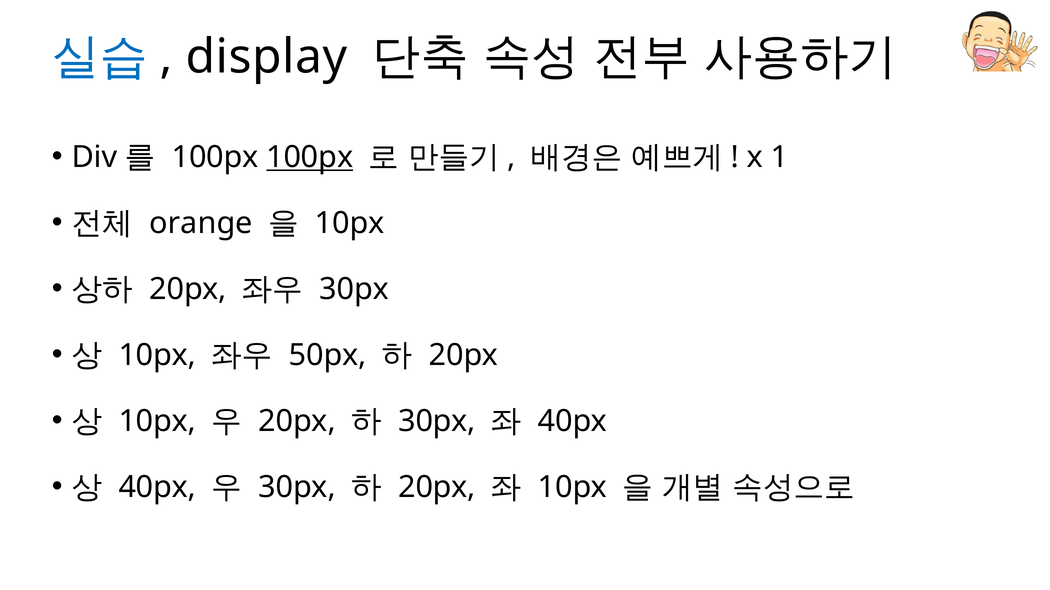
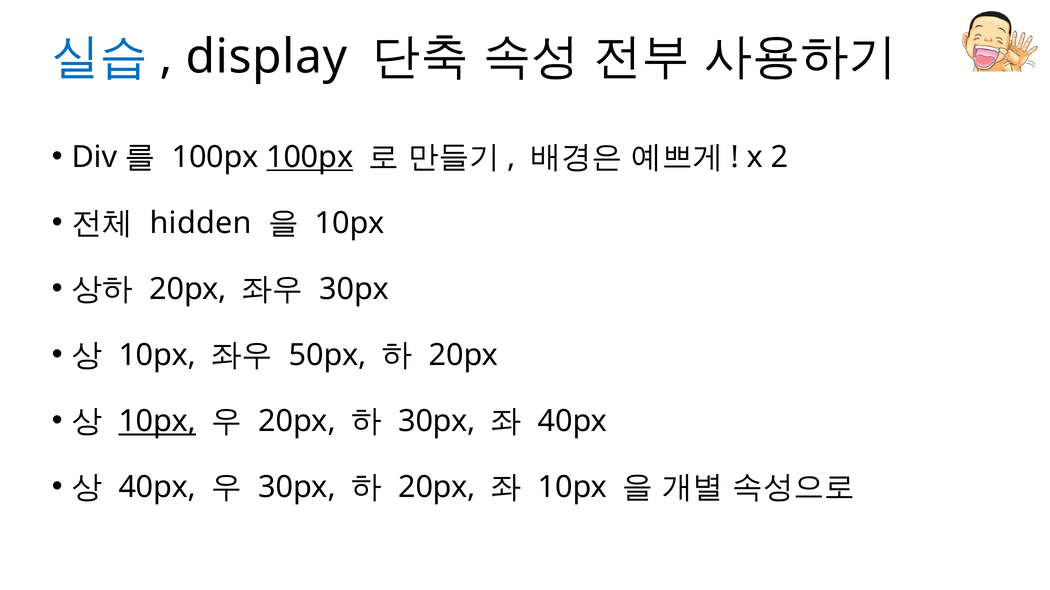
1: 1 -> 2
orange: orange -> hidden
10px at (157, 422) underline: none -> present
